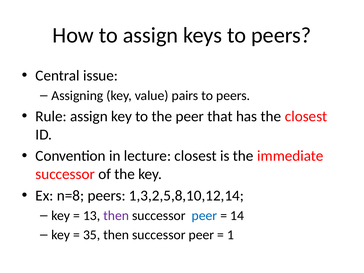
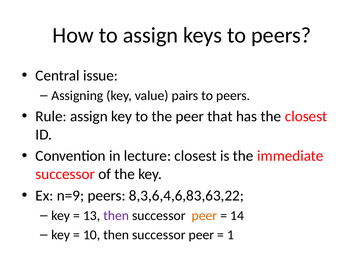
n=8: n=8 -> n=9
1,3,2,5,8,10,12,14: 1,3,2,5,8,10,12,14 -> 8,3,6,4,6,83,63,22
peer at (204, 216) colour: blue -> orange
35: 35 -> 10
